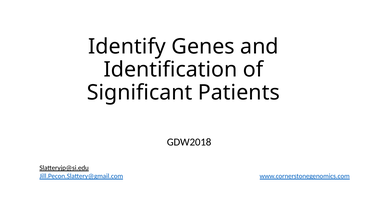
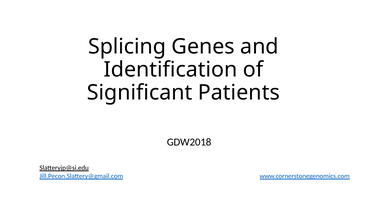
Identify: Identify -> Splicing
